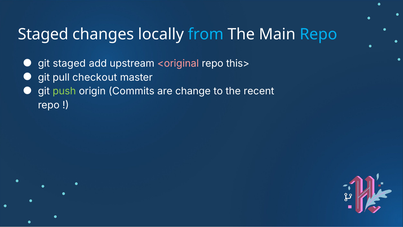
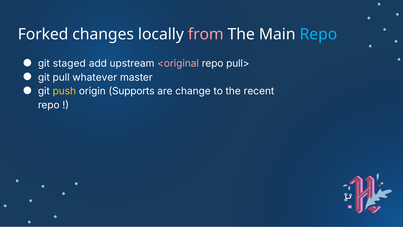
Staged at (43, 34): Staged -> Forked
from colour: light blue -> pink
this>: this> -> pull>
checkout: checkout -> whatever
push colour: light green -> yellow
Commits: Commits -> Supports
